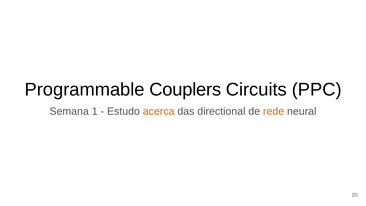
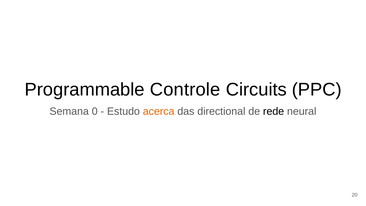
Couplers: Couplers -> Controle
1: 1 -> 0
rede colour: orange -> black
